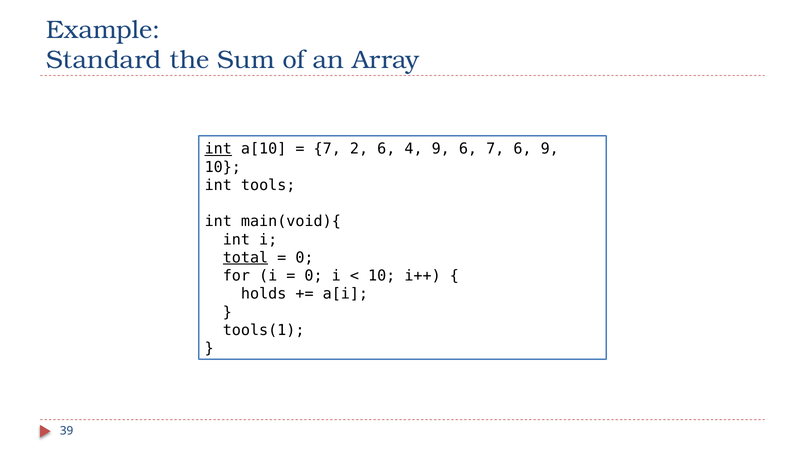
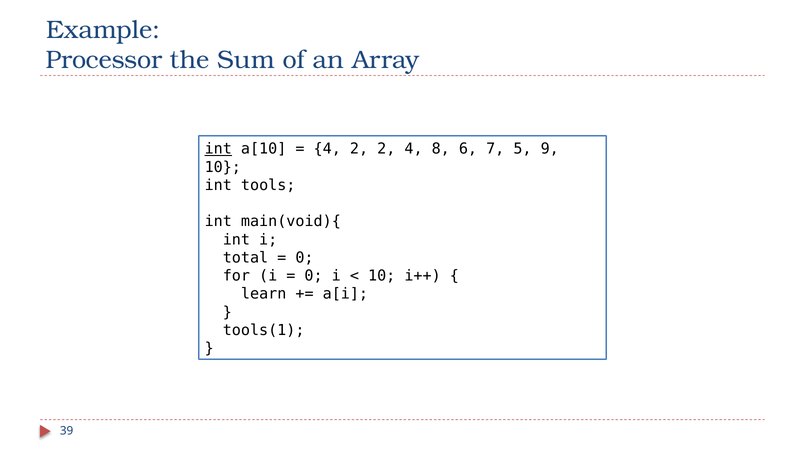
Standard: Standard -> Processor
7 at (327, 149): 7 -> 4
2 6: 6 -> 2
4 9: 9 -> 8
7 6: 6 -> 5
total underline: present -> none
holds: holds -> learn
